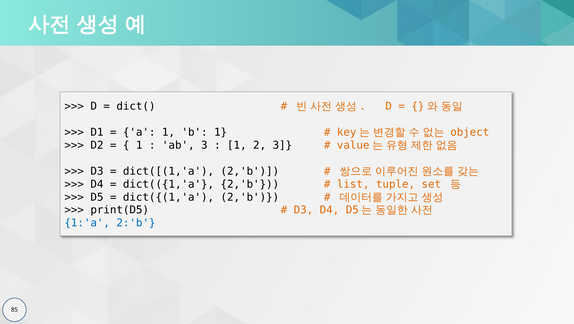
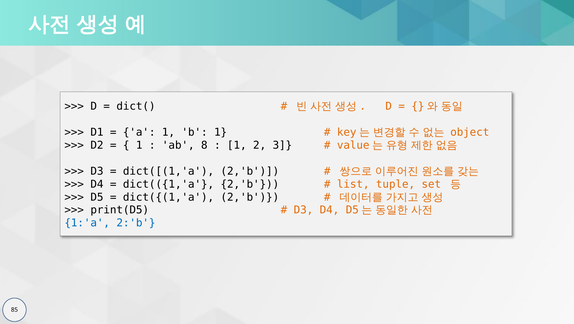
ab 3: 3 -> 8
